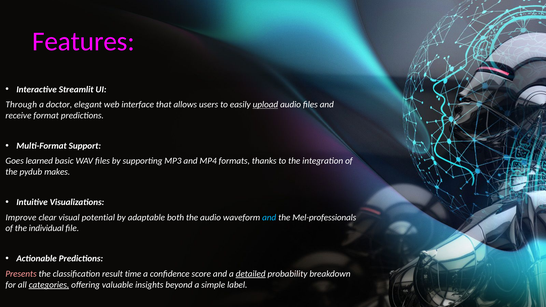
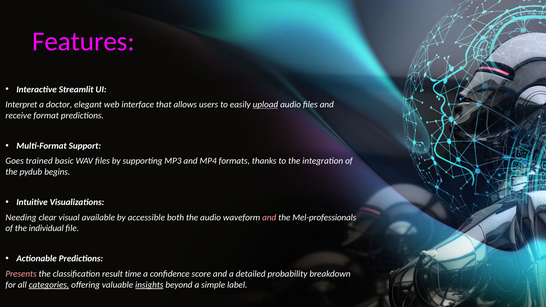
Through: Through -> Interpret
learned: learned -> trained
makes: makes -> begins
Improve: Improve -> Needing
potential: potential -> available
adaptable: adaptable -> accessible
and at (269, 218) colour: light blue -> pink
detailed underline: present -> none
insights underline: none -> present
